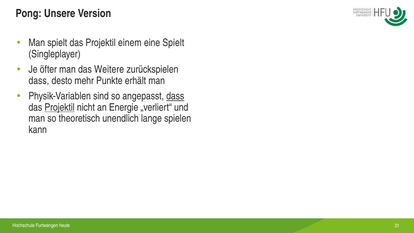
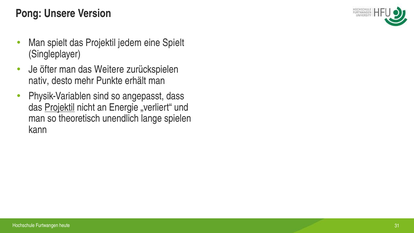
einem: einem -> jedem
dass at (39, 81): dass -> nativ
dass at (175, 96) underline: present -> none
